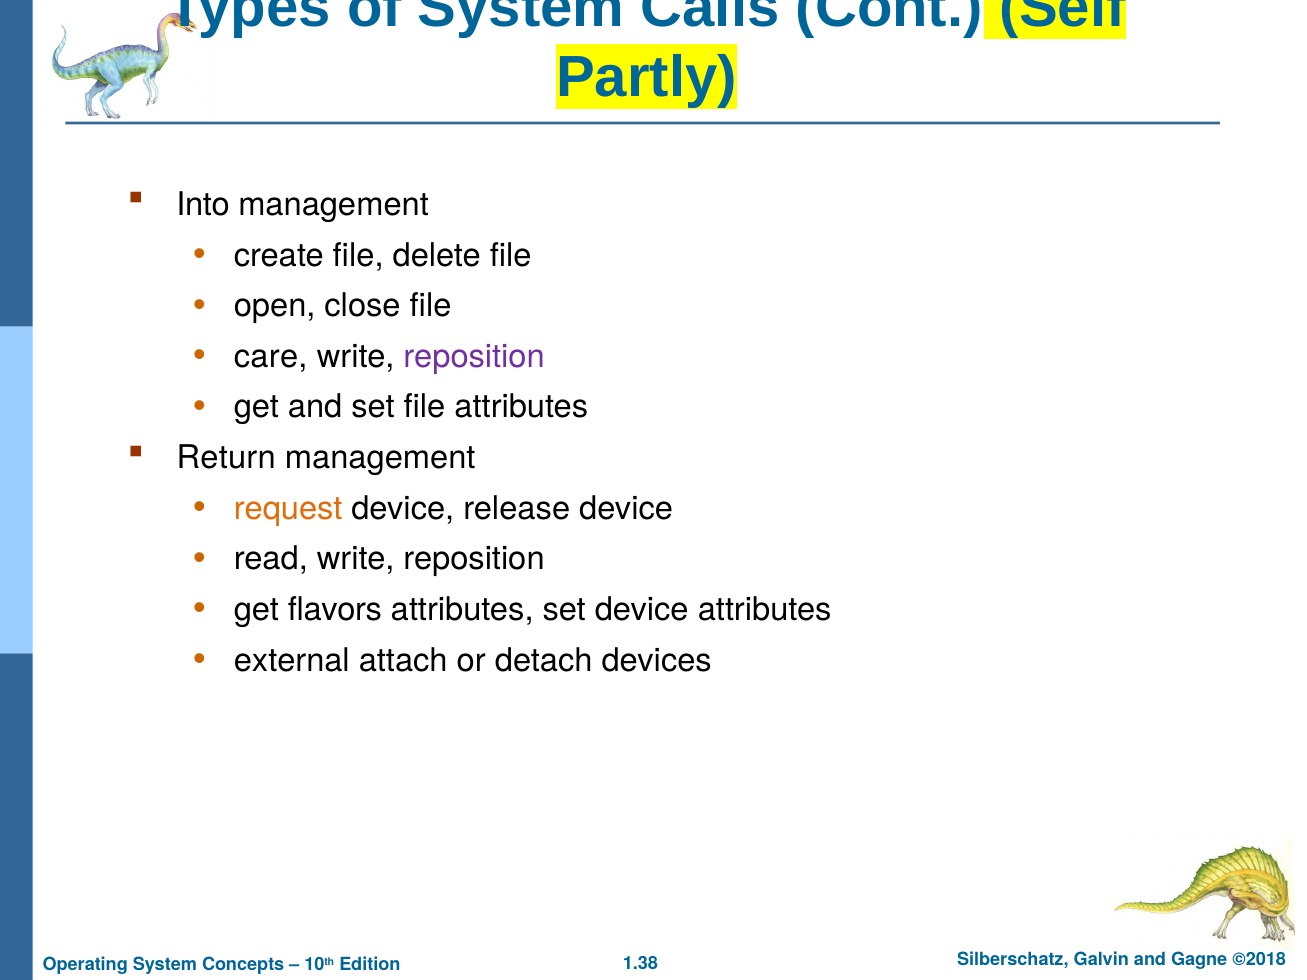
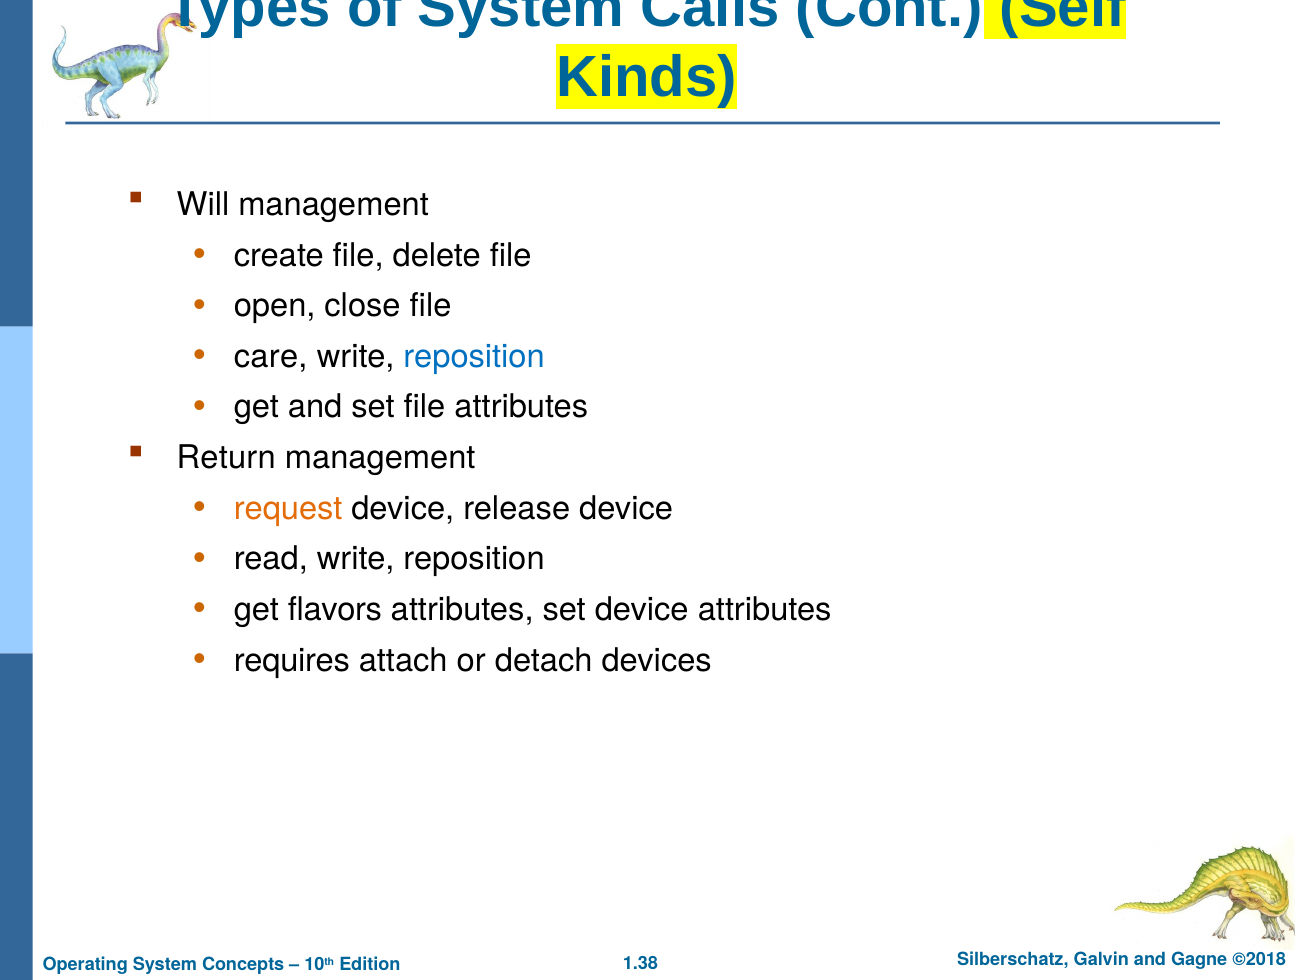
Partly: Partly -> Kinds
Into: Into -> Will
reposition at (474, 357) colour: purple -> blue
external: external -> requires
